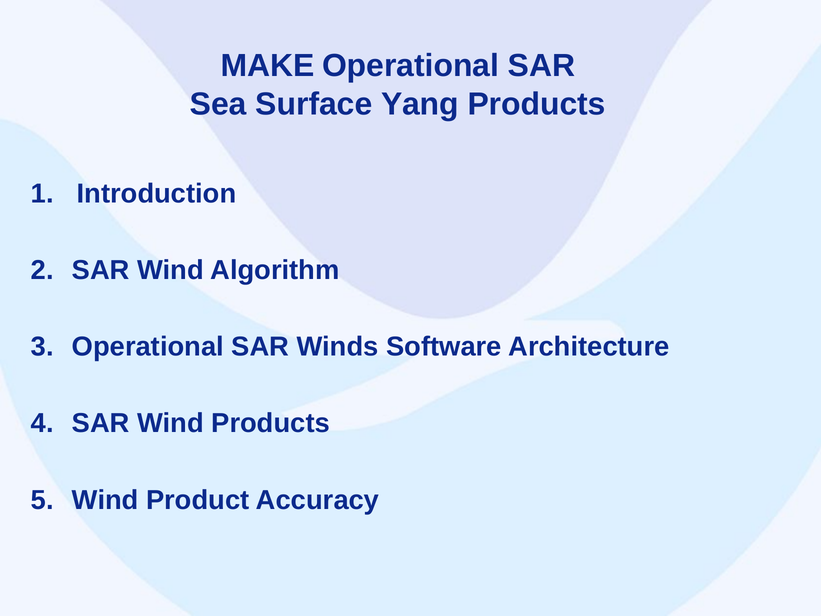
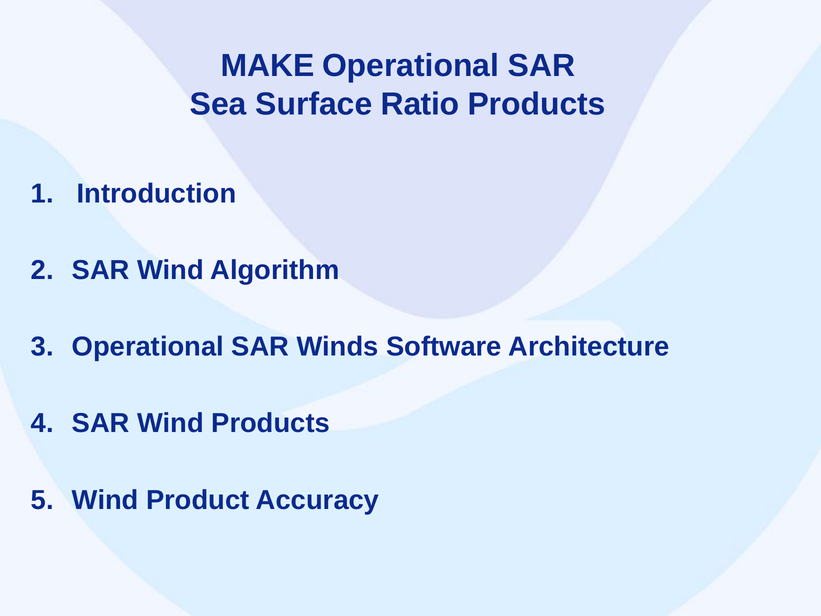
Yang: Yang -> Ratio
